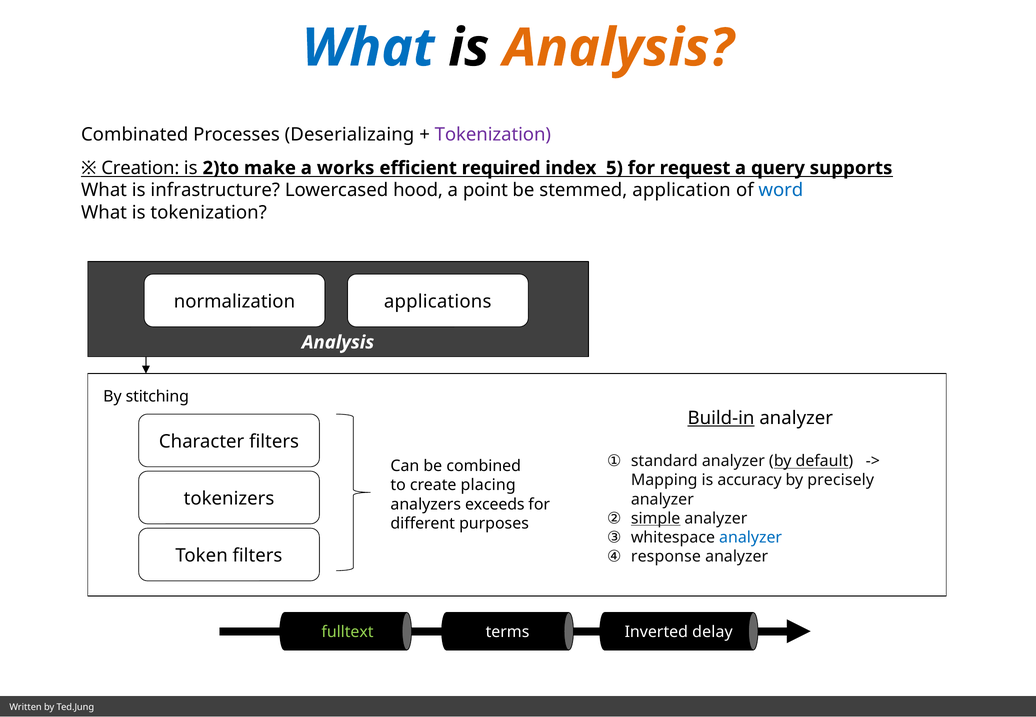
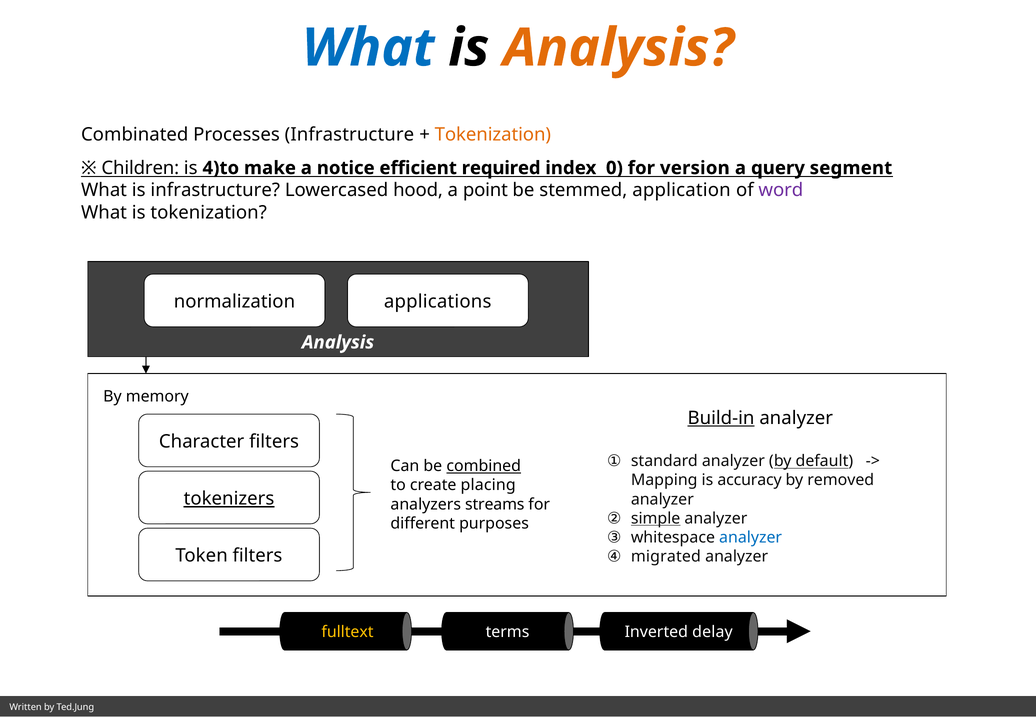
Processes Deserializaing: Deserializaing -> Infrastructure
Tokenization at (493, 135) colour: purple -> orange
Creation: Creation -> Children
2)to: 2)to -> 4)to
works: works -> notice
5: 5 -> 0
request: request -> version
supports: supports -> segment
word colour: blue -> purple
stitching: stitching -> memory
combined underline: none -> present
precisely: precisely -> removed
tokenizers underline: none -> present
exceeds: exceeds -> streams
response: response -> migrated
fulltext colour: light green -> yellow
